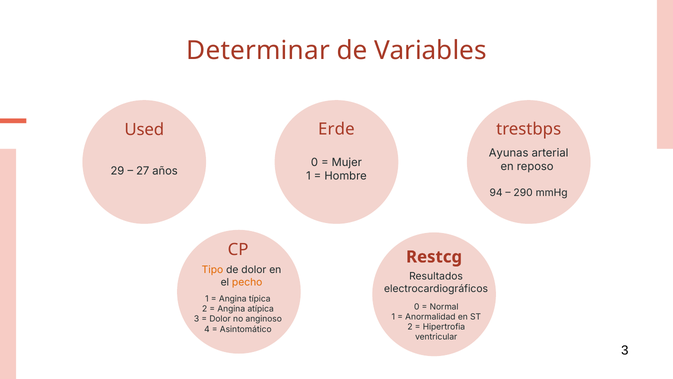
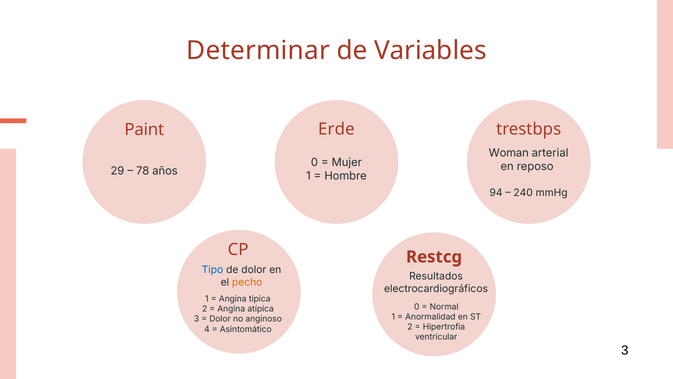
Used: Used -> Paint
Ayunas: Ayunas -> Woman
27: 27 -> 78
290: 290 -> 240
Tipo colour: orange -> blue
